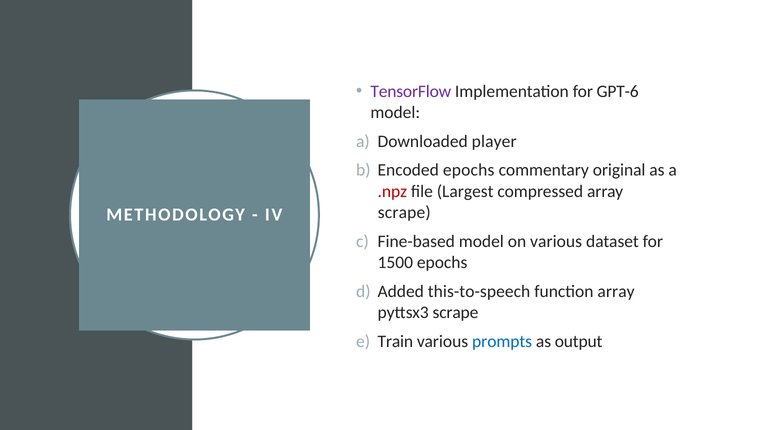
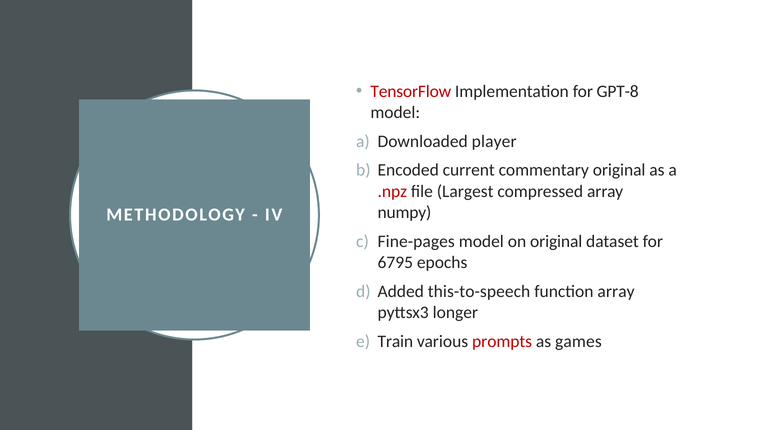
TensorFlow colour: purple -> red
GPT-6: GPT-6 -> GPT-8
Encoded epochs: epochs -> current
scrape at (404, 212): scrape -> numpy
Fine-based: Fine-based -> Fine-pages
on various: various -> original
1500: 1500 -> 6795
pyttsx3 scrape: scrape -> longer
prompts colour: blue -> red
output: output -> games
